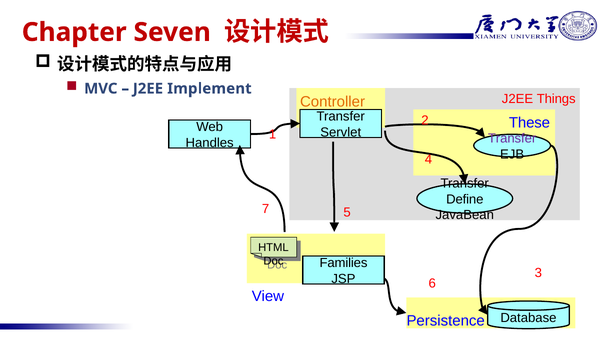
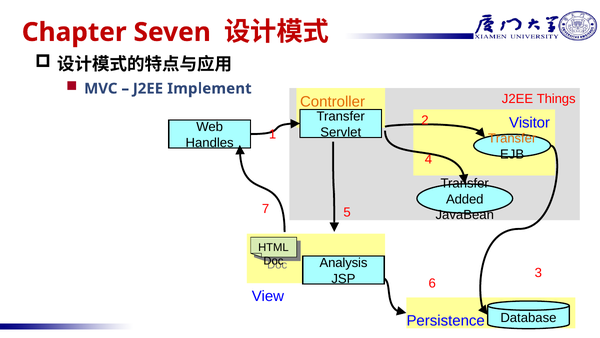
These: These -> Visitor
Transfer at (512, 138) colour: purple -> orange
Define: Define -> Added
Families: Families -> Analysis
